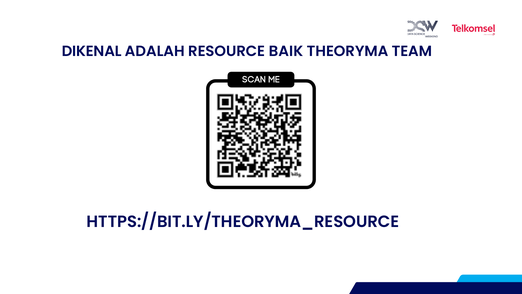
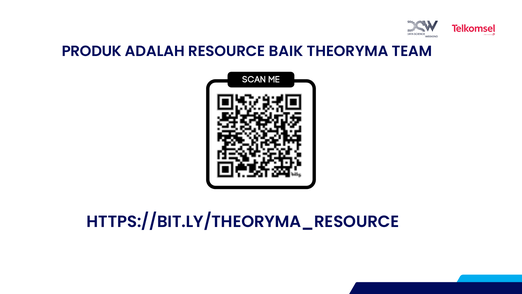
DIKENAL: DIKENAL -> PRODUK
